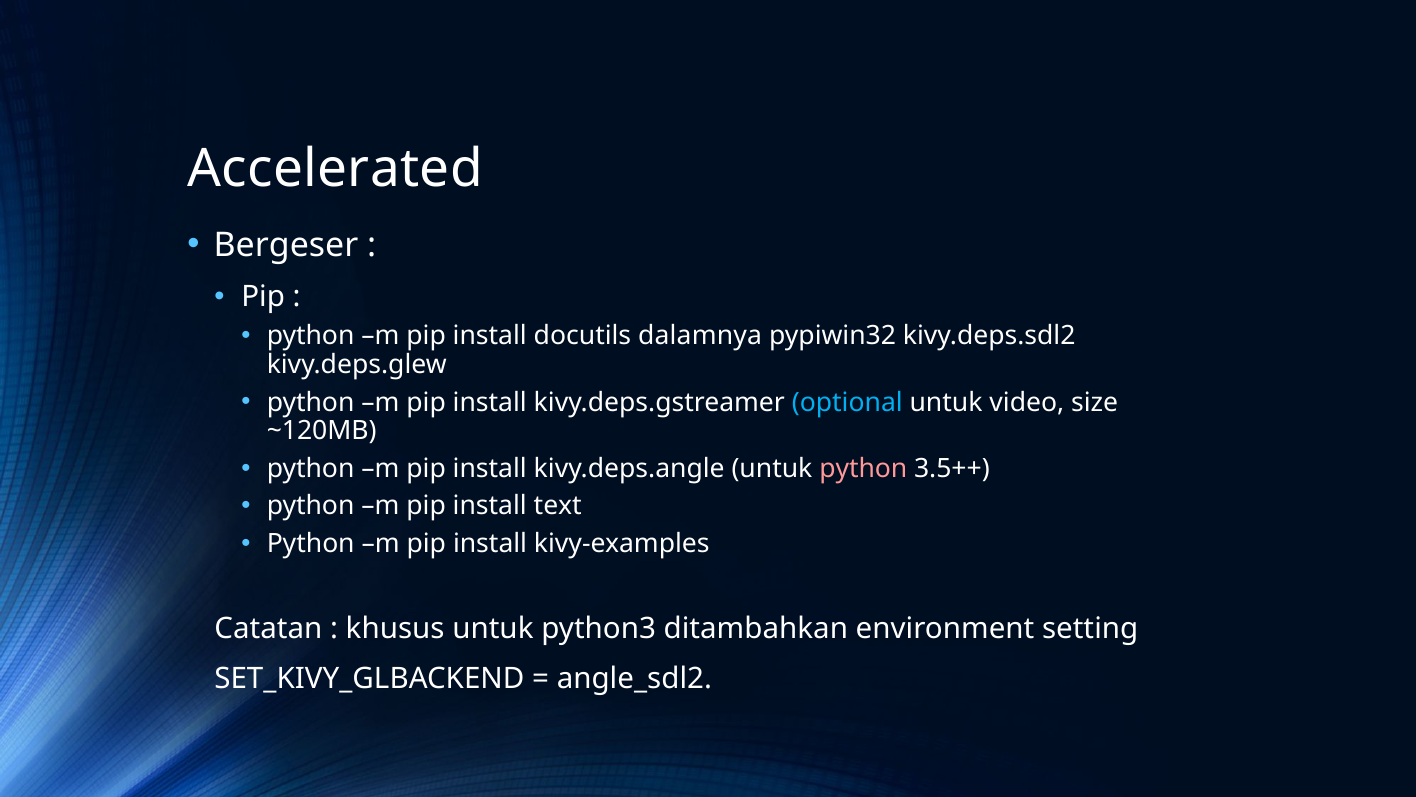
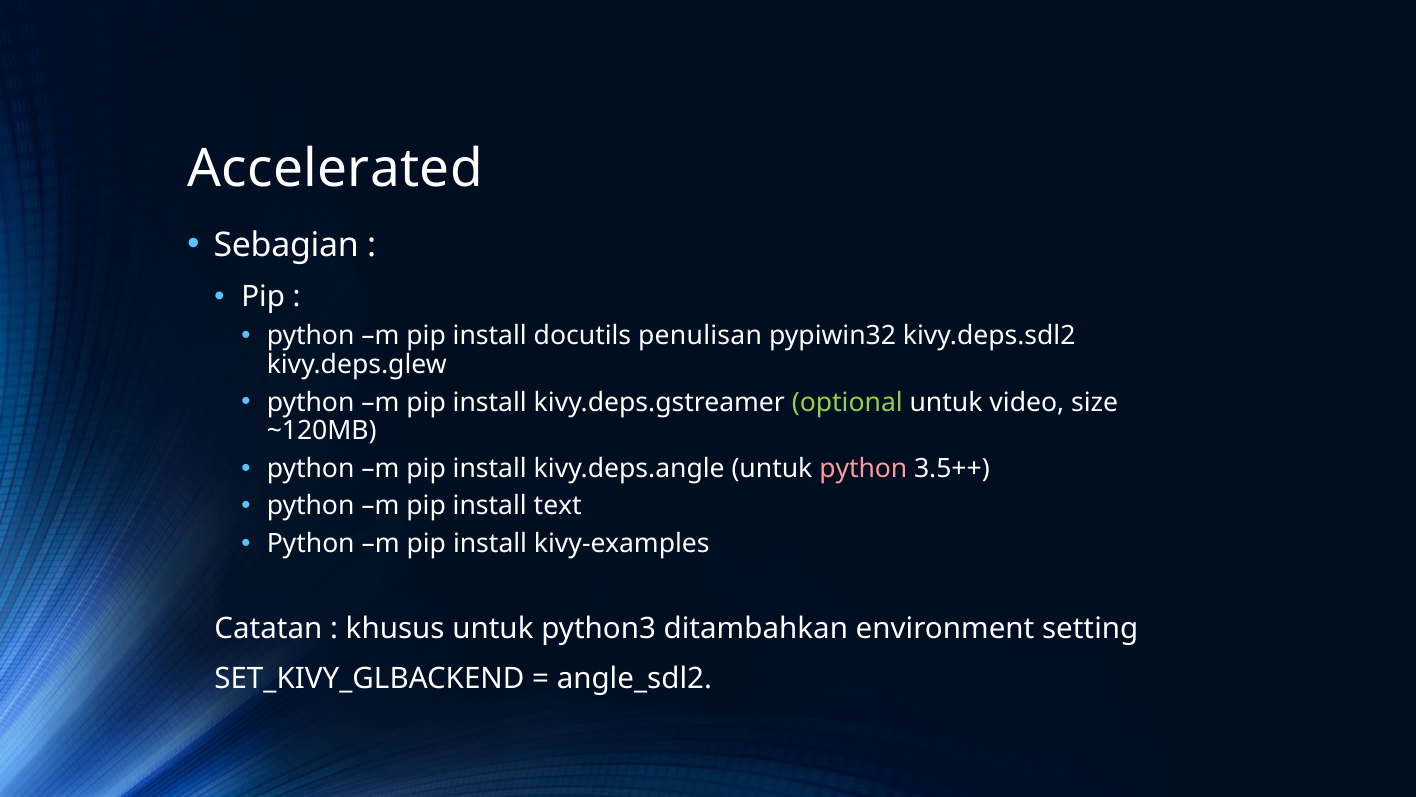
Bergeser: Bergeser -> Sebagian
dalamnya: dalamnya -> penulisan
optional colour: light blue -> light green
